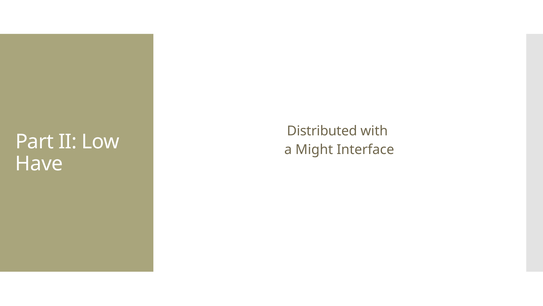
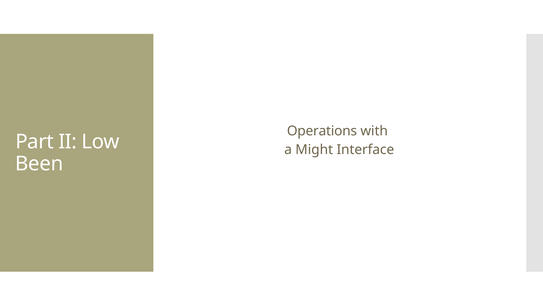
Distributed: Distributed -> Operations
Have: Have -> Been
